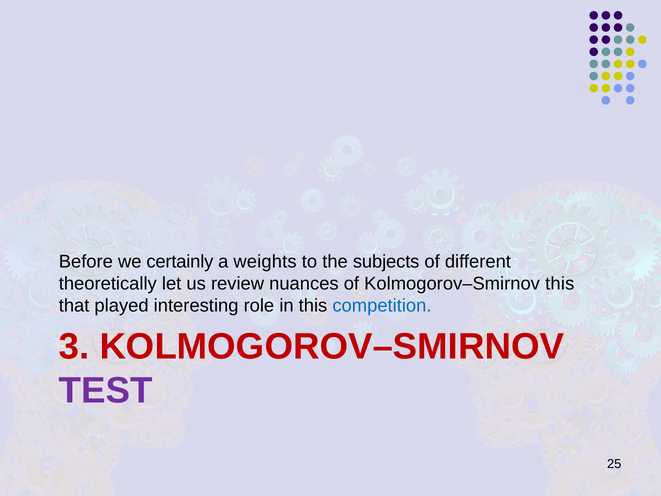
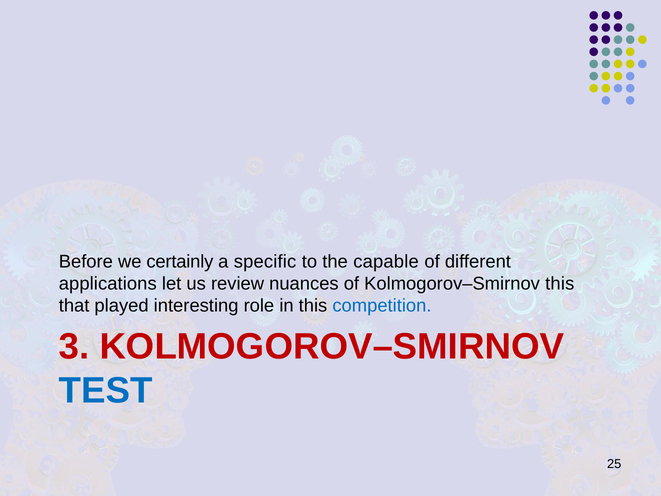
weights: weights -> specific
subjects: subjects -> capable
theoretically: theoretically -> applications
TEST colour: purple -> blue
